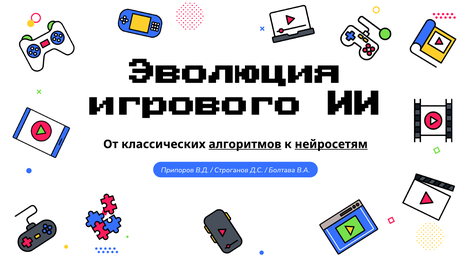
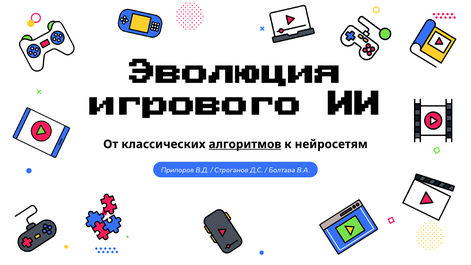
нейросетям underline: present -> none
